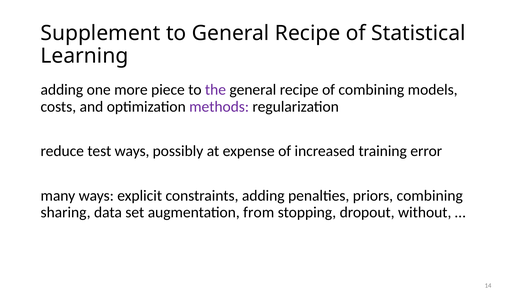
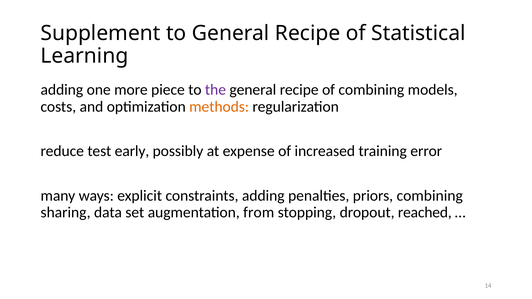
methods colour: purple -> orange
test ways: ways -> early
without: without -> reached
